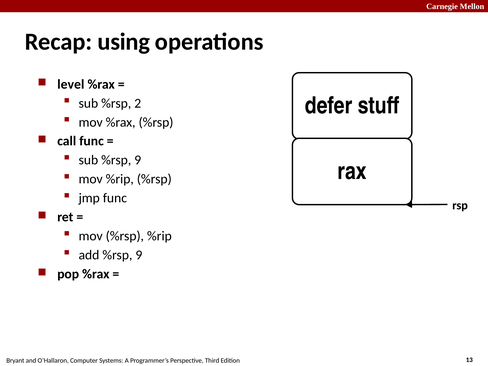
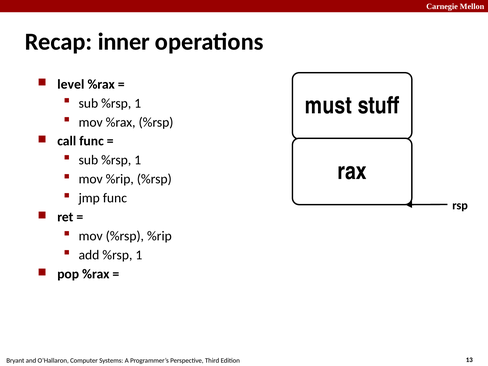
using: using -> inner
2 at (138, 103): 2 -> 1
defer: defer -> must
9 at (138, 160): 9 -> 1
add %rsp 9: 9 -> 1
